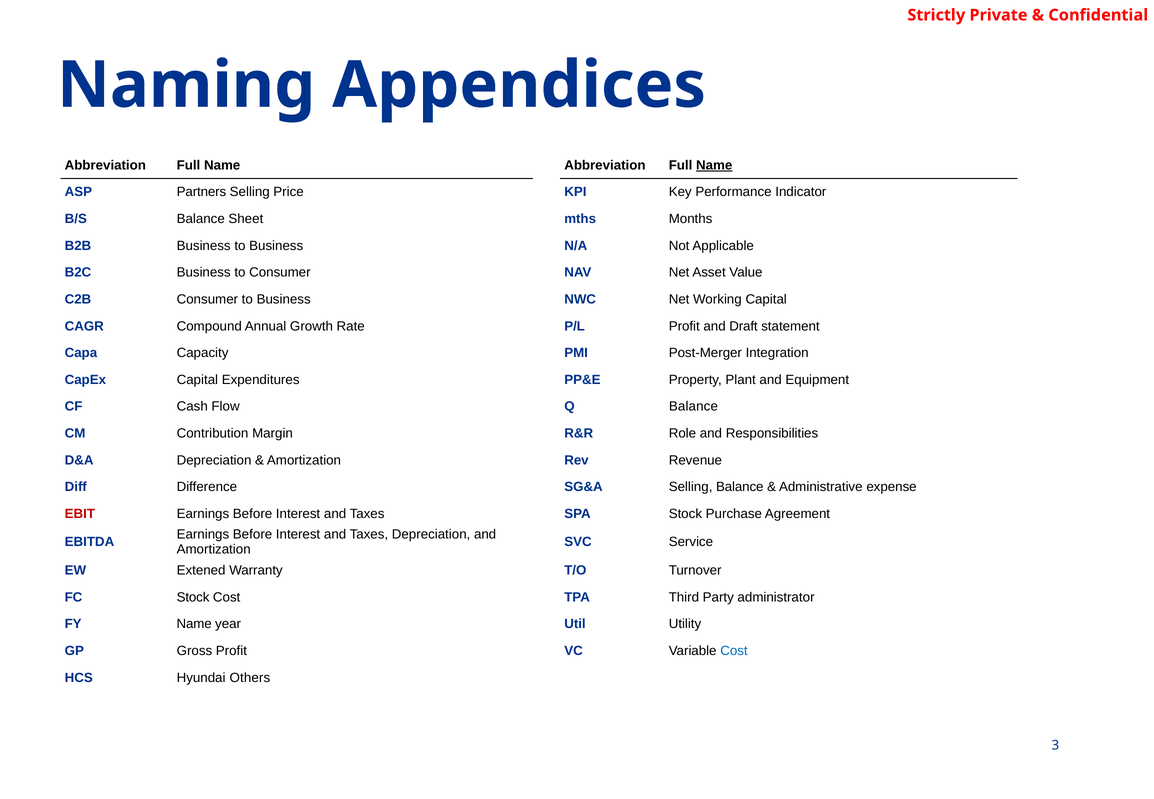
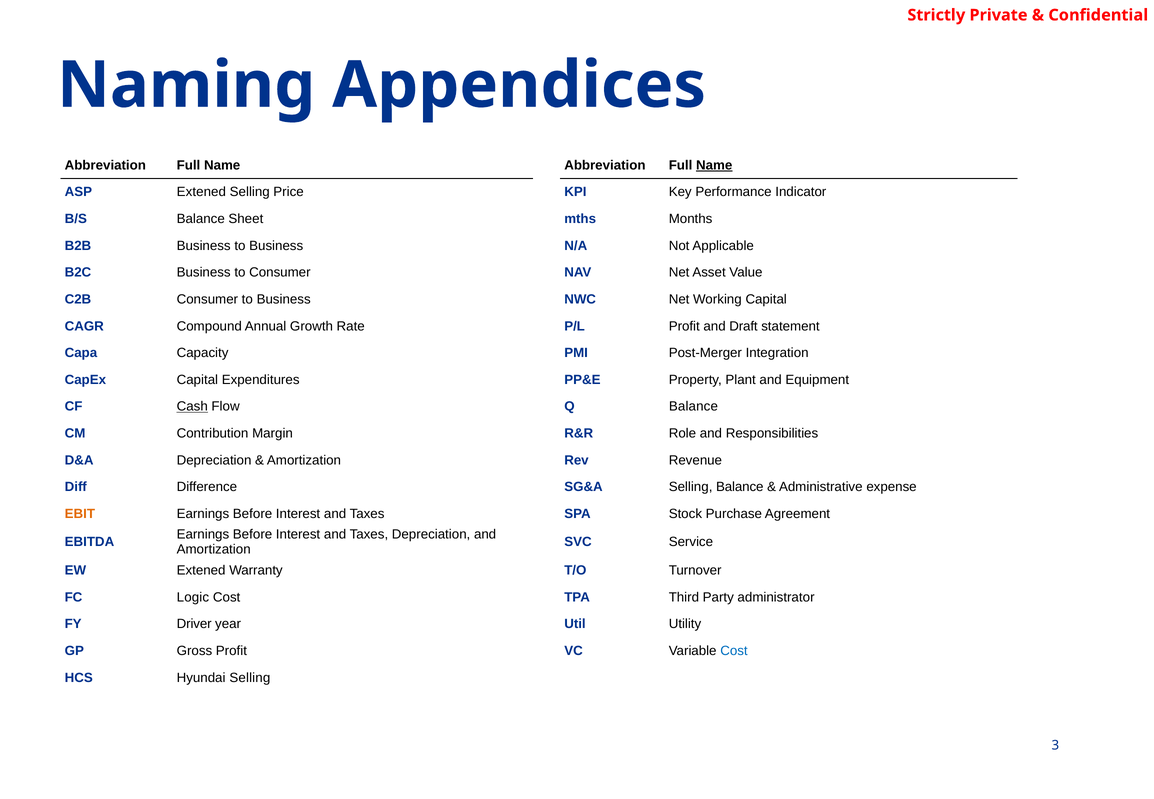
ASP Partners: Partners -> Extened
Cash underline: none -> present
EBIT colour: red -> orange
FC Stock: Stock -> Logic
FY Name: Name -> Driver
Hyundai Others: Others -> Selling
